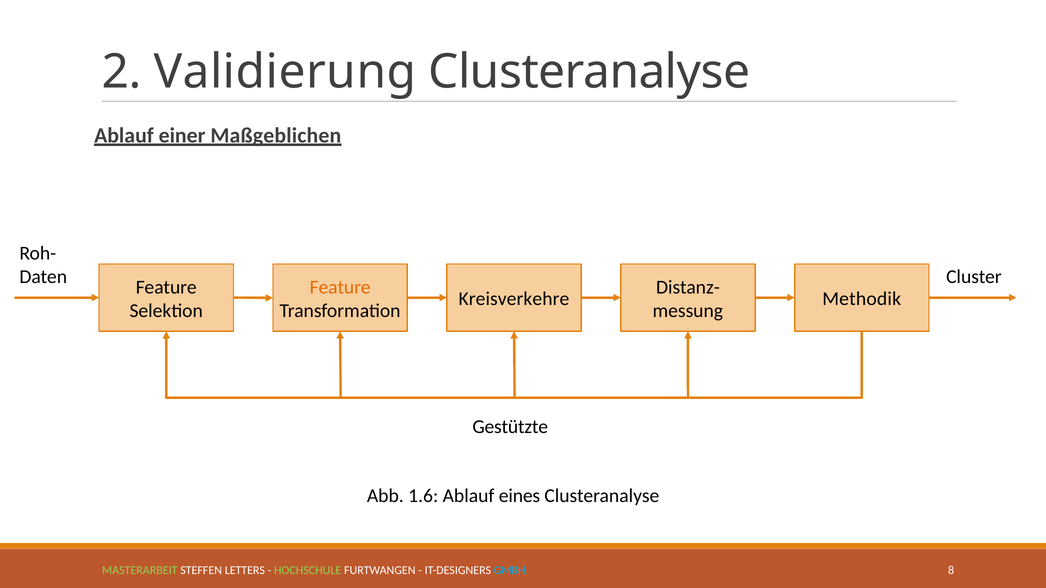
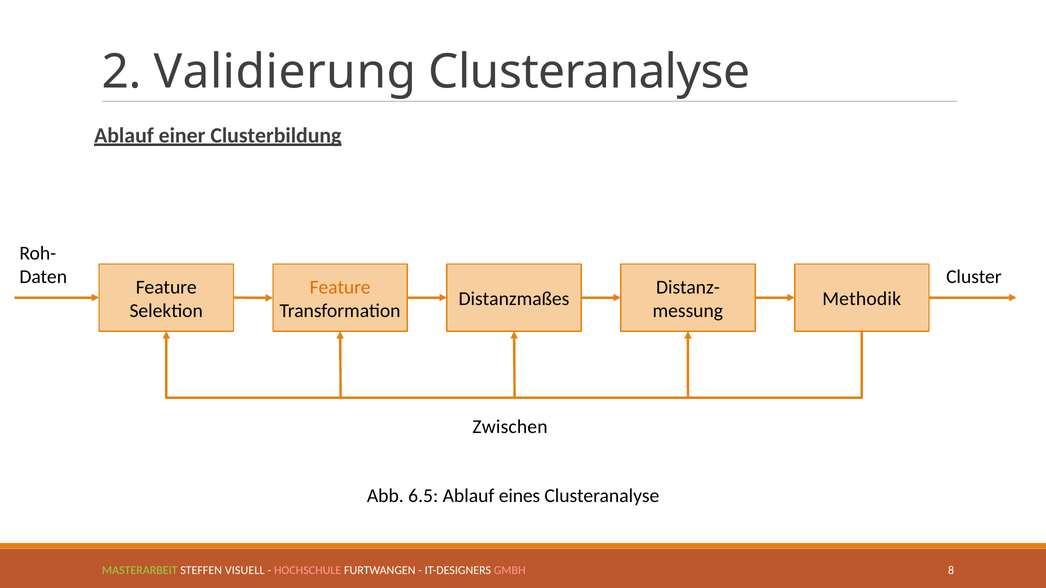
Maßgeblichen: Maßgeblichen -> Clusterbildung
Kreisverkehre: Kreisverkehre -> Distanzmaßes
Gestützte: Gestützte -> Zwischen
1.6: 1.6 -> 6.5
LETTERS: LETTERS -> VISUELL
HOCHSCHULE colour: light green -> pink
GMBH colour: light blue -> pink
